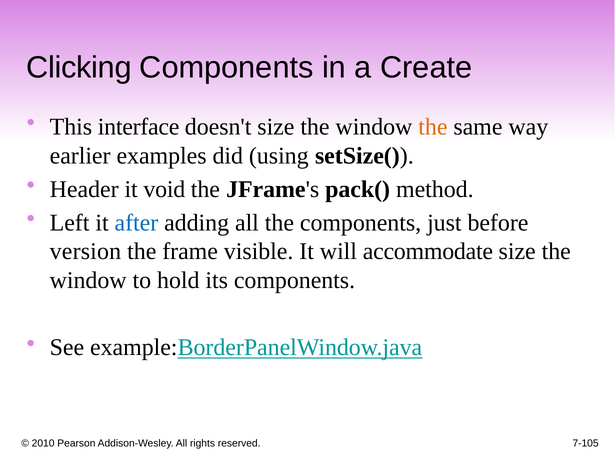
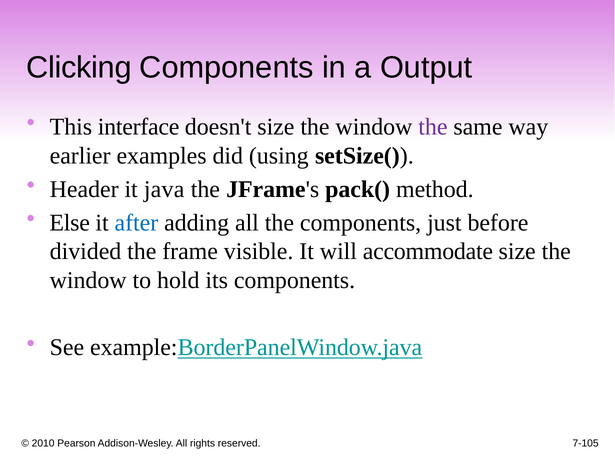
Create: Create -> Output
the at (433, 127) colour: orange -> purple
void: void -> java
Left: Left -> Else
version: version -> divided
